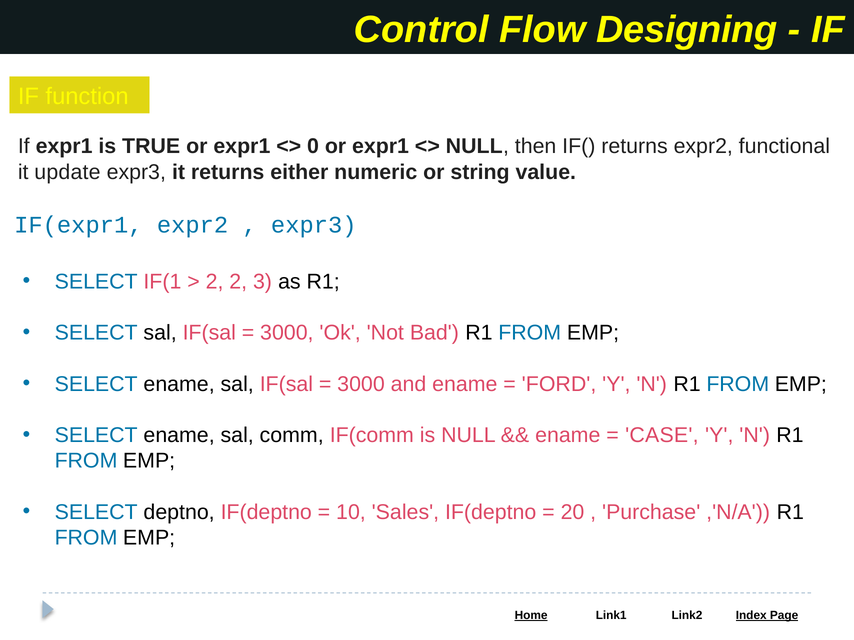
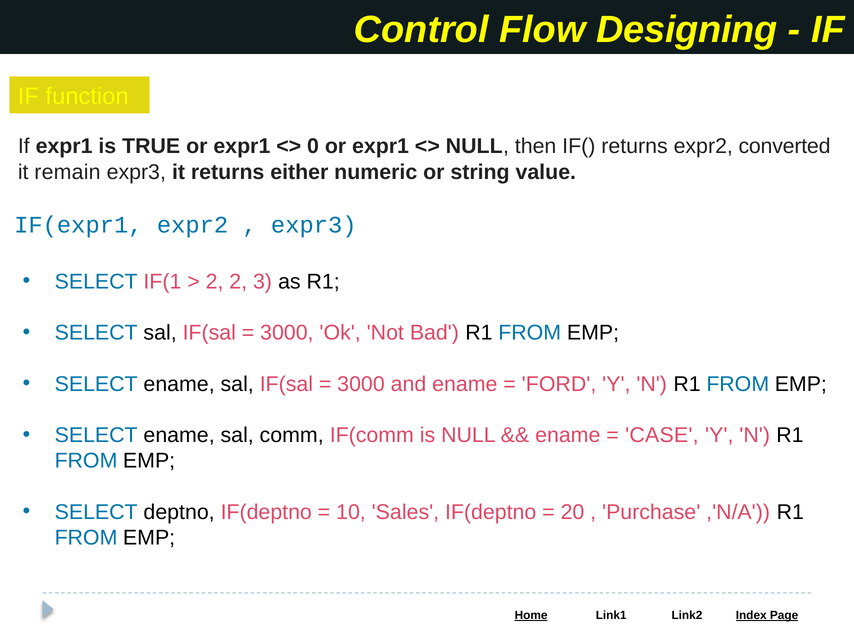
functional: functional -> converted
update: update -> remain
